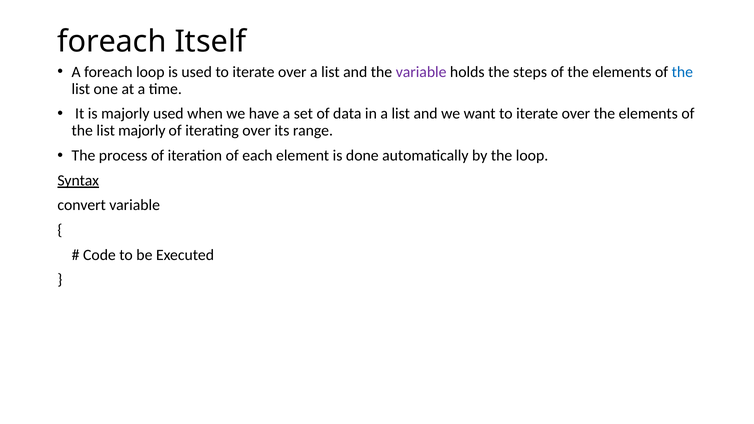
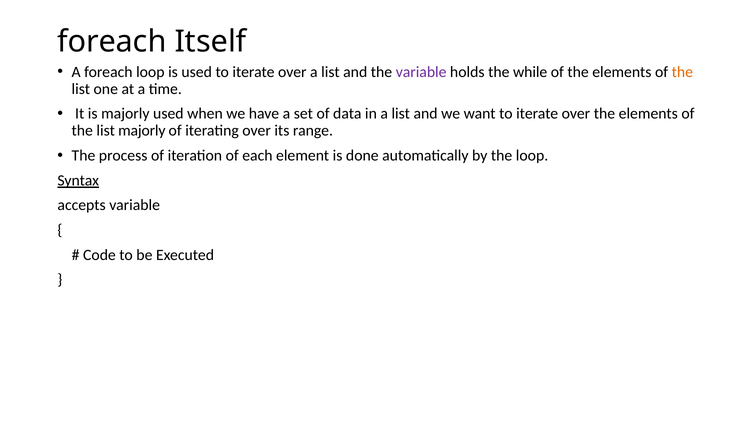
steps: steps -> while
the at (682, 72) colour: blue -> orange
convert: convert -> accepts
